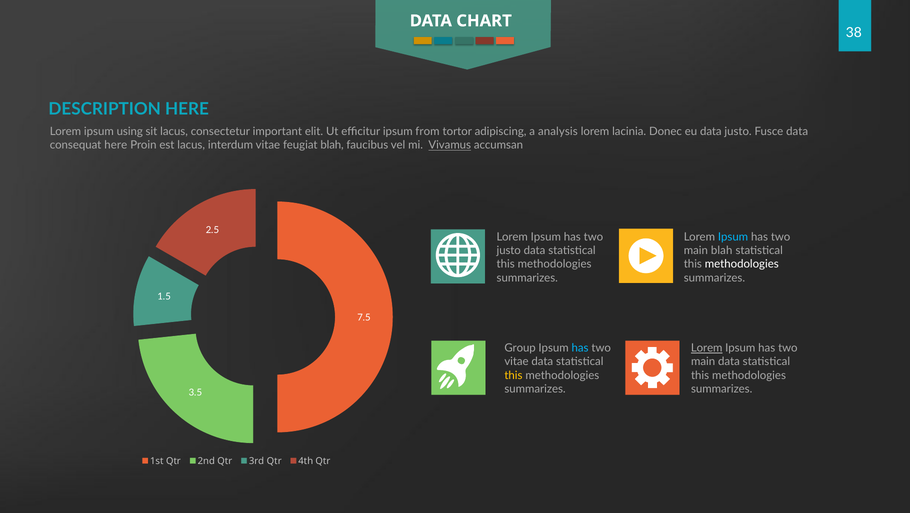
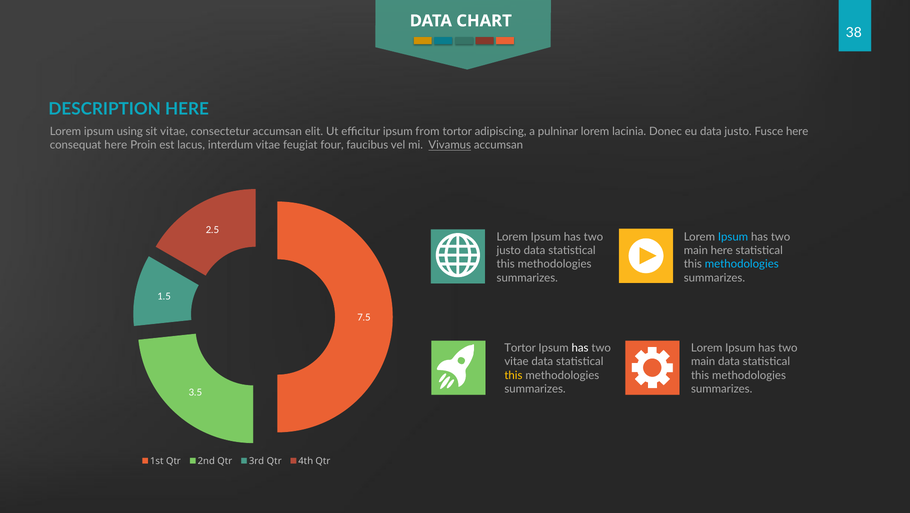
sit lacus: lacus -> vitae
consectetur important: important -> accumsan
analysis: analysis -> pulninar
Fusce data: data -> here
feugiat blah: blah -> four
main blah: blah -> here
methodologies at (742, 264) colour: white -> light blue
Group at (520, 348): Group -> Tortor
has at (580, 348) colour: light blue -> white
Lorem at (707, 348) underline: present -> none
